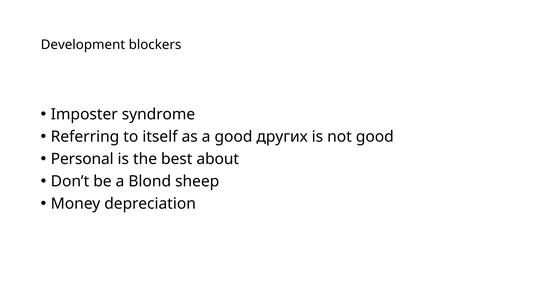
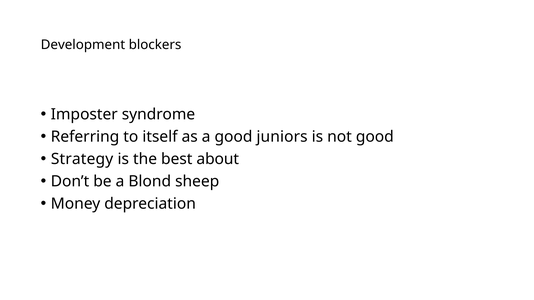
других: других -> juniors
Personal: Personal -> Strategy
